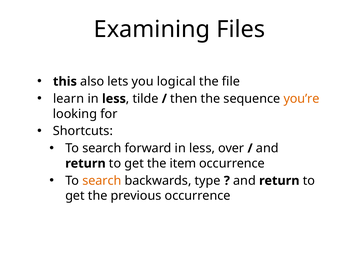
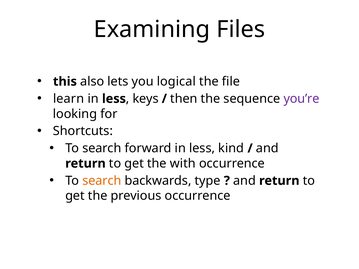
tilde: tilde -> keys
you’re colour: orange -> purple
over: over -> kind
item: item -> with
